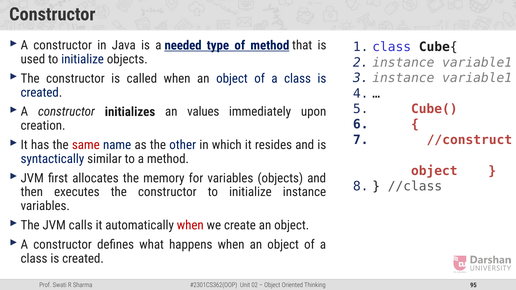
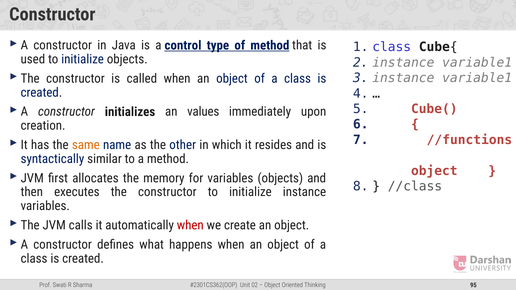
needed: needed -> control
//construct: //construct -> //functions
same colour: red -> orange
